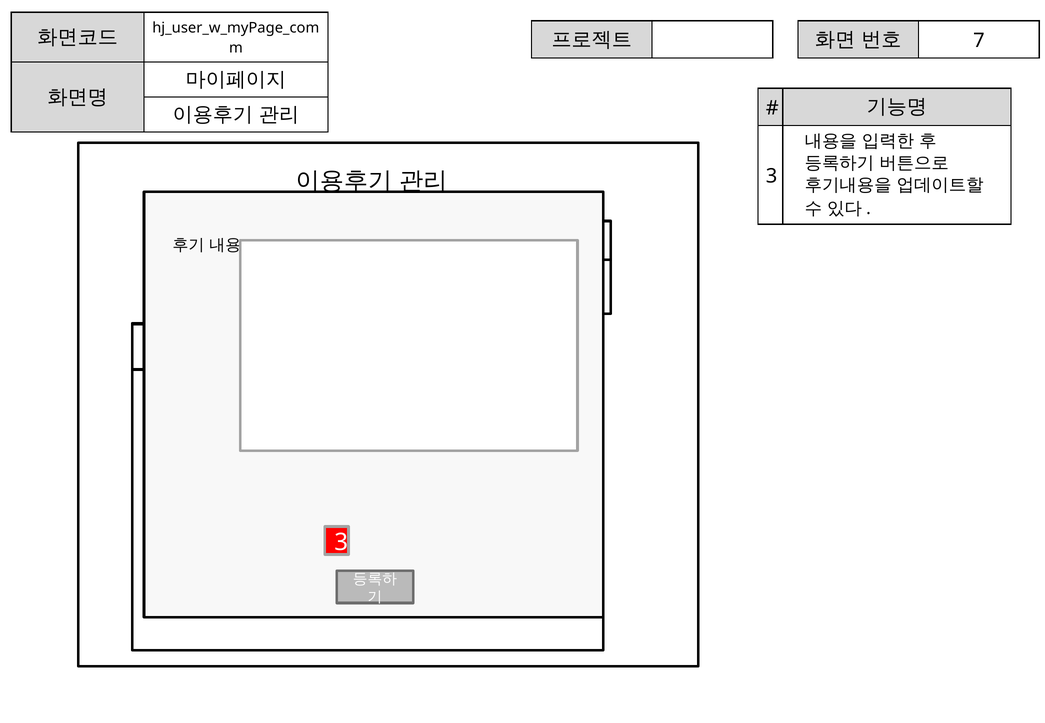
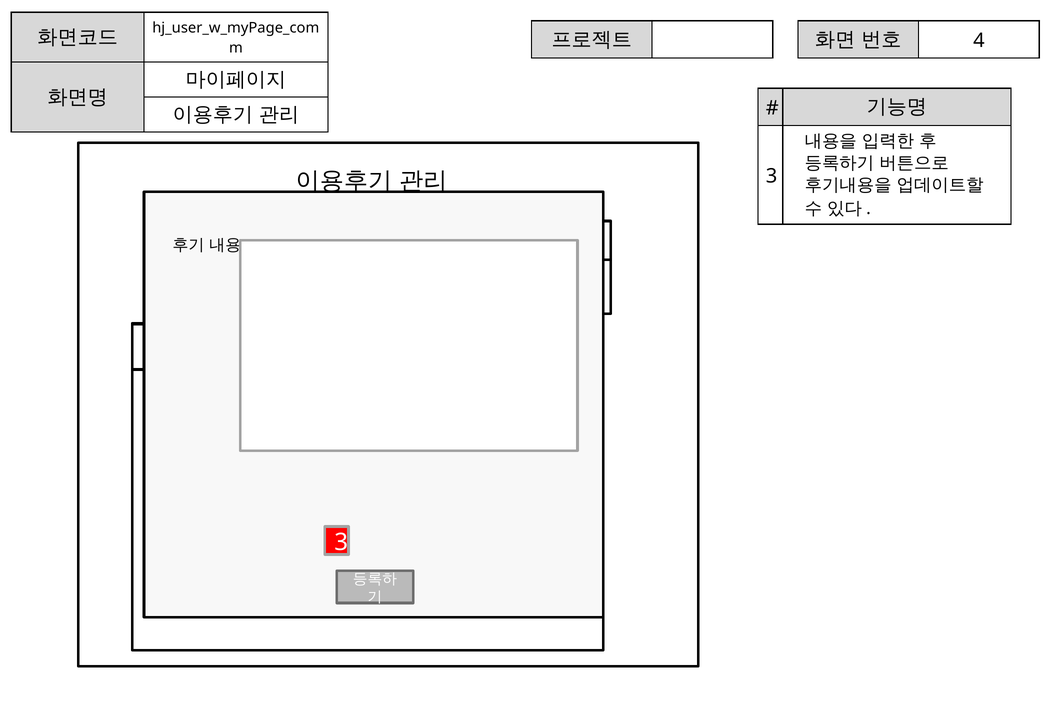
7: 7 -> 4
